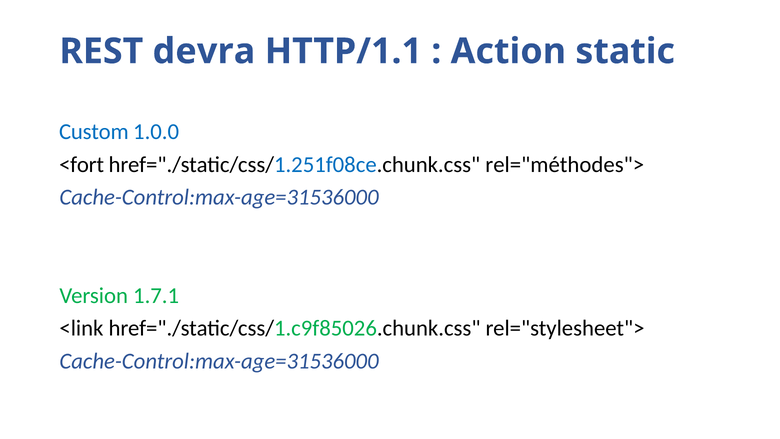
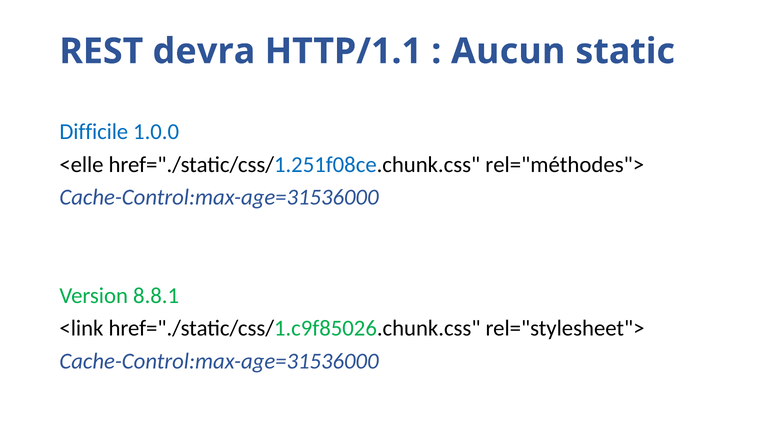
Action: Action -> Aucun
Custom: Custom -> Difficile
<fort: <fort -> <elle
1.7.1: 1.7.1 -> 8.8.1
